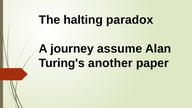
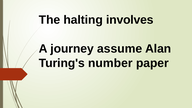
paradox: paradox -> involves
another: another -> number
